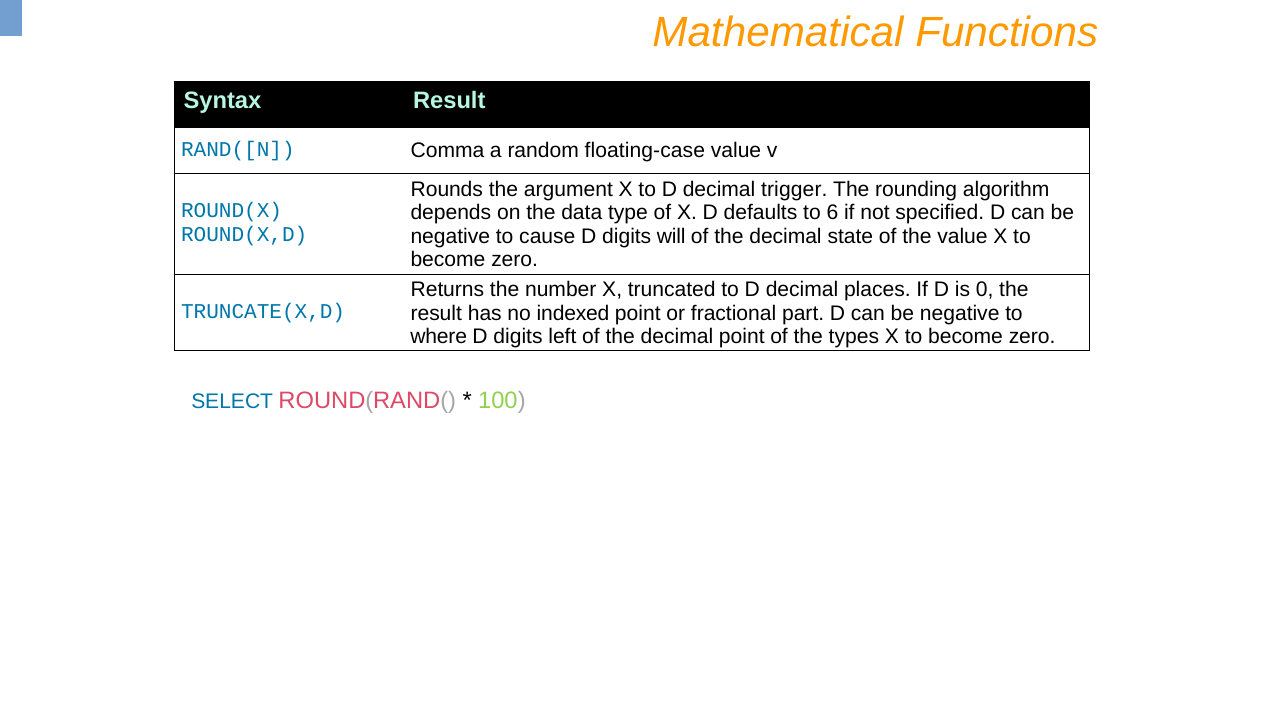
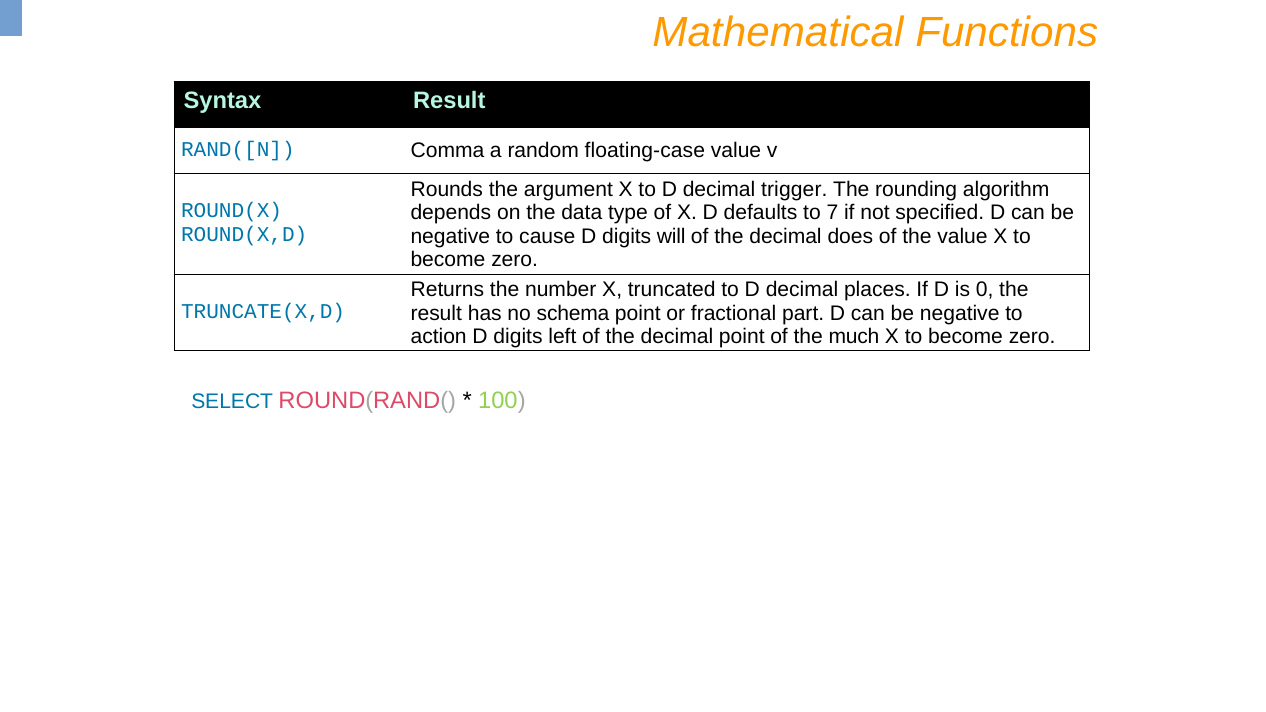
6: 6 -> 7
state: state -> does
indexed: indexed -> schema
where: where -> action
types: types -> much
